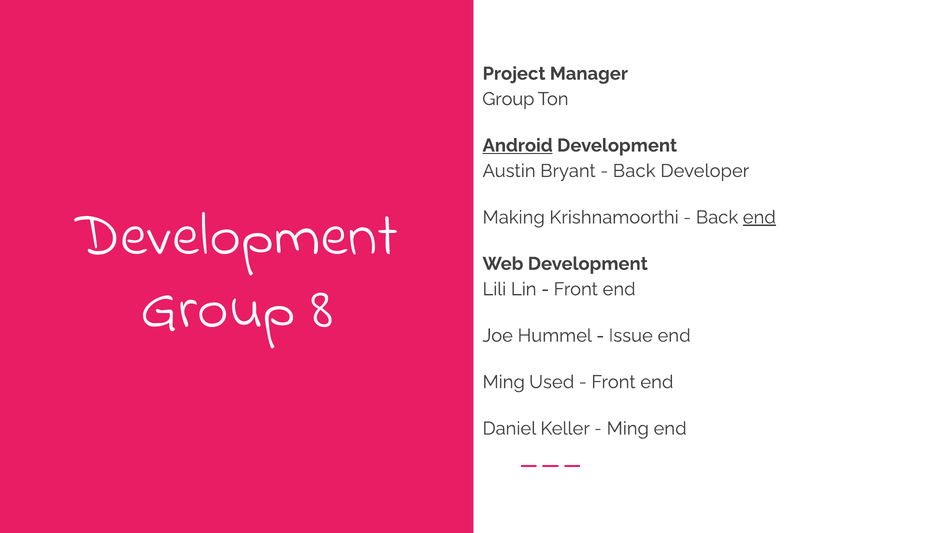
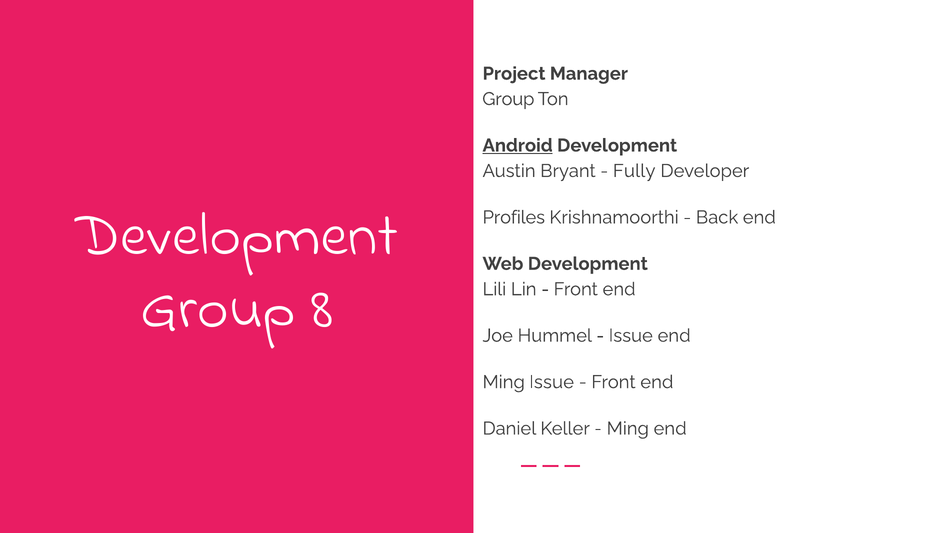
Back at (634, 171): Back -> Fully
Making: Making -> Profiles
end at (759, 217) underline: present -> none
Ming Used: Used -> Issue
